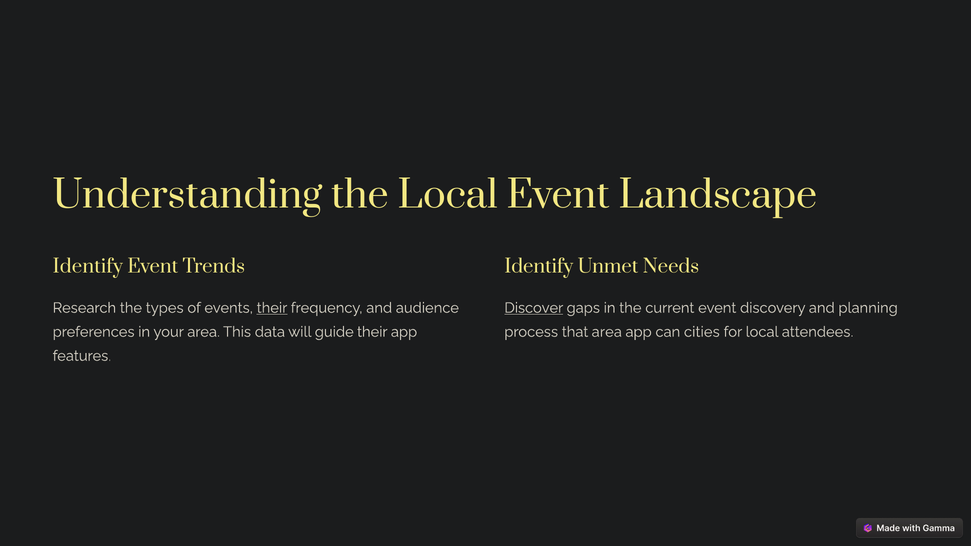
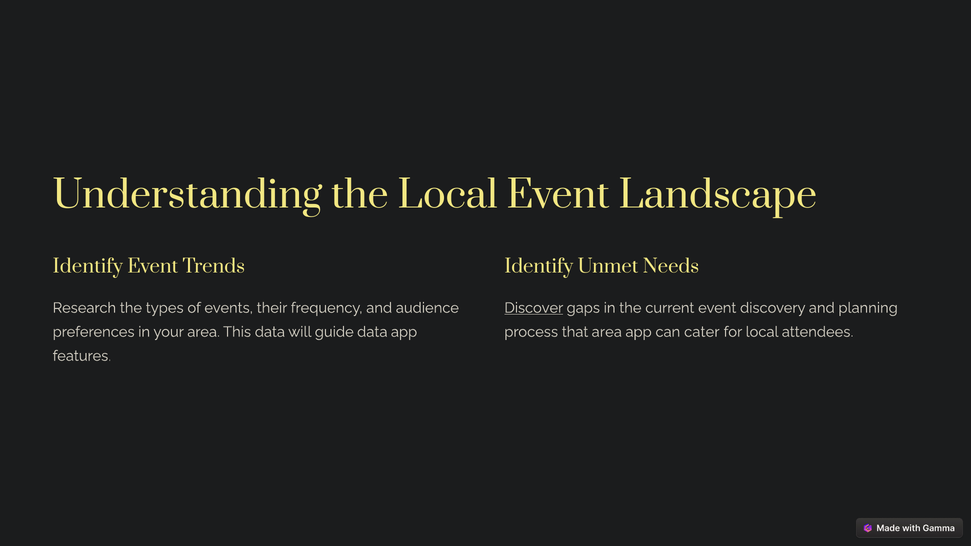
their at (272, 308) underline: present -> none
guide their: their -> data
cities: cities -> cater
